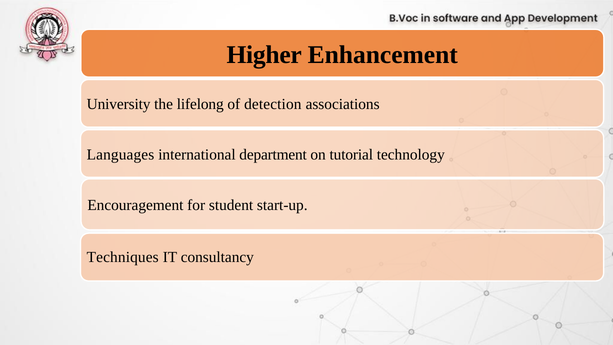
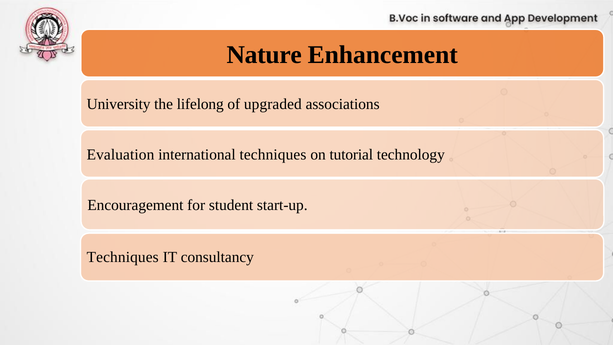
Higher: Higher -> Nature
detection: detection -> upgraded
Languages: Languages -> Evaluation
international department: department -> techniques
